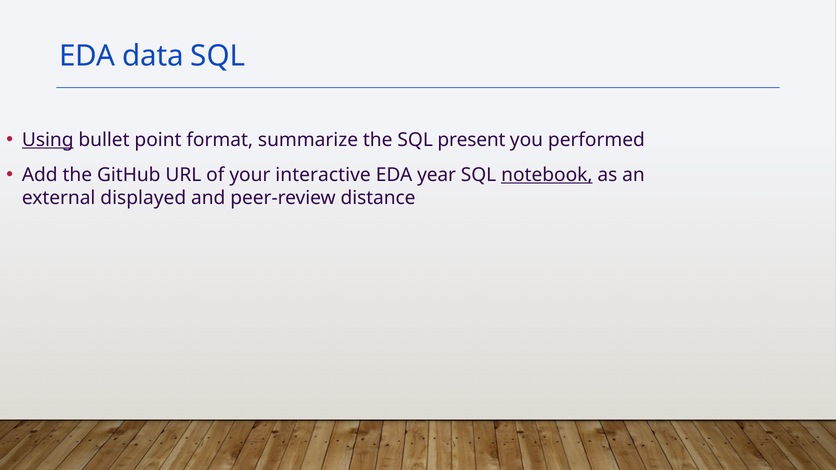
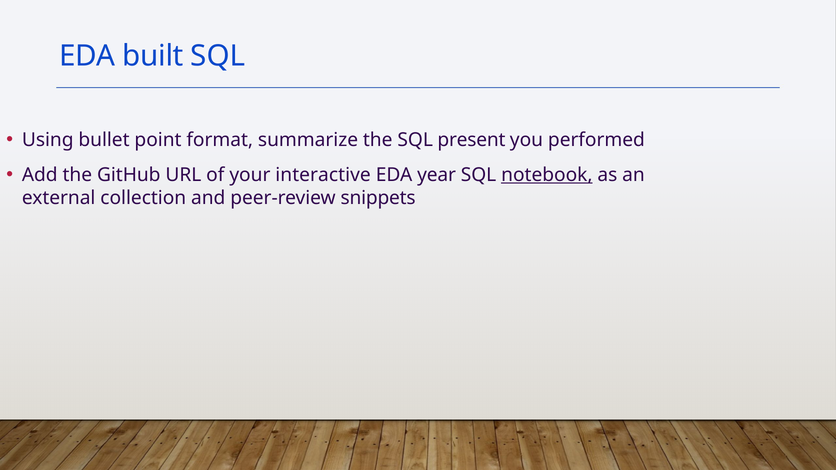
data: data -> built
Using underline: present -> none
displayed: displayed -> collection
distance: distance -> snippets
